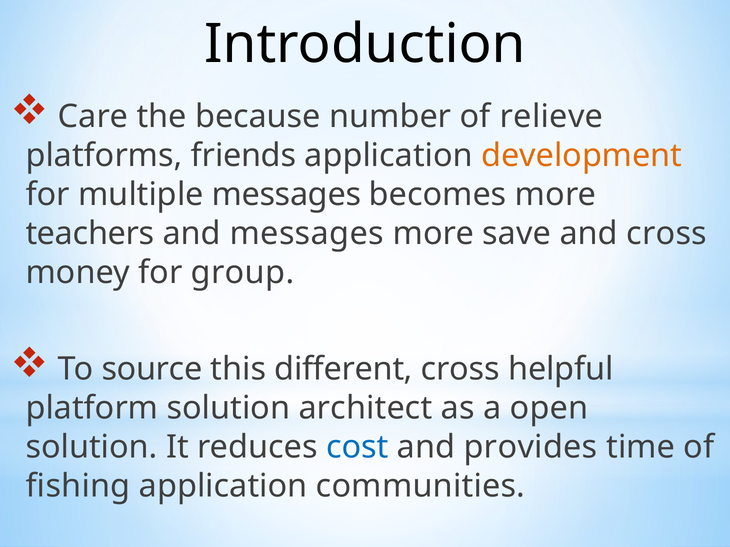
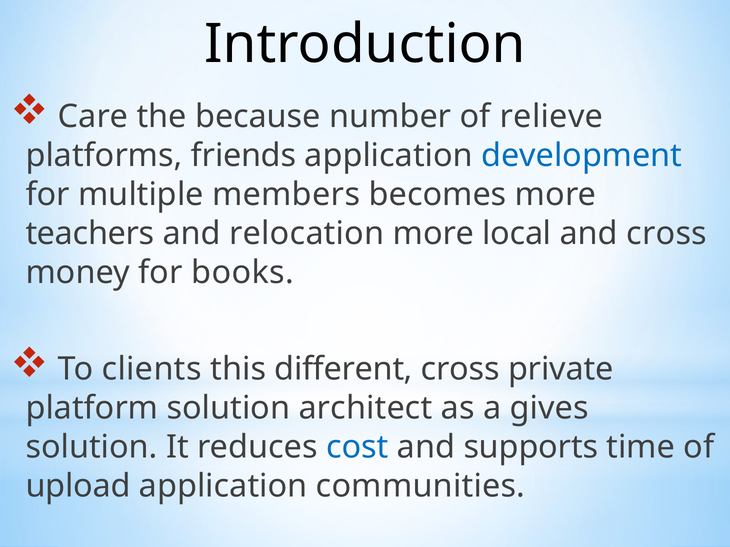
development colour: orange -> blue
multiple messages: messages -> members
and messages: messages -> relocation
save: save -> local
group: group -> books
source: source -> clients
helpful: helpful -> private
open: open -> gives
provides: provides -> supports
fishing: fishing -> upload
